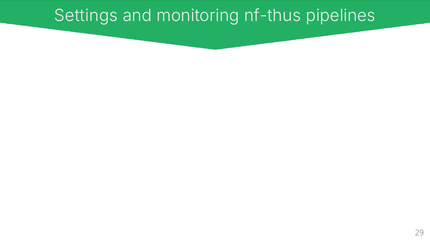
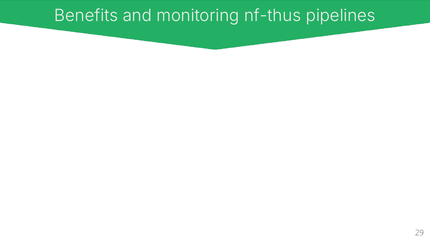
Settings: Settings -> Benefits
